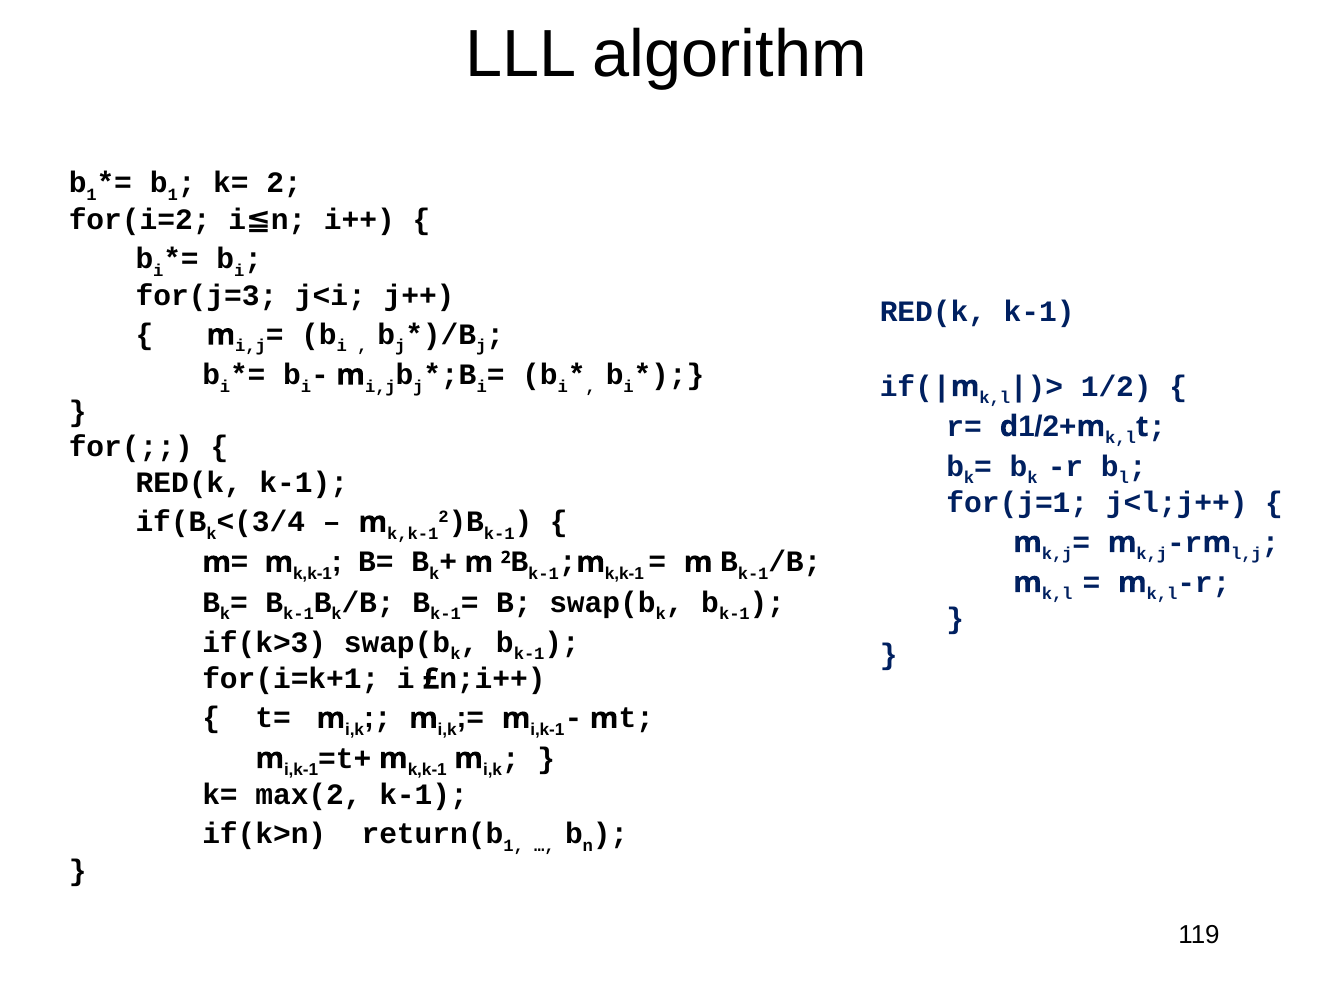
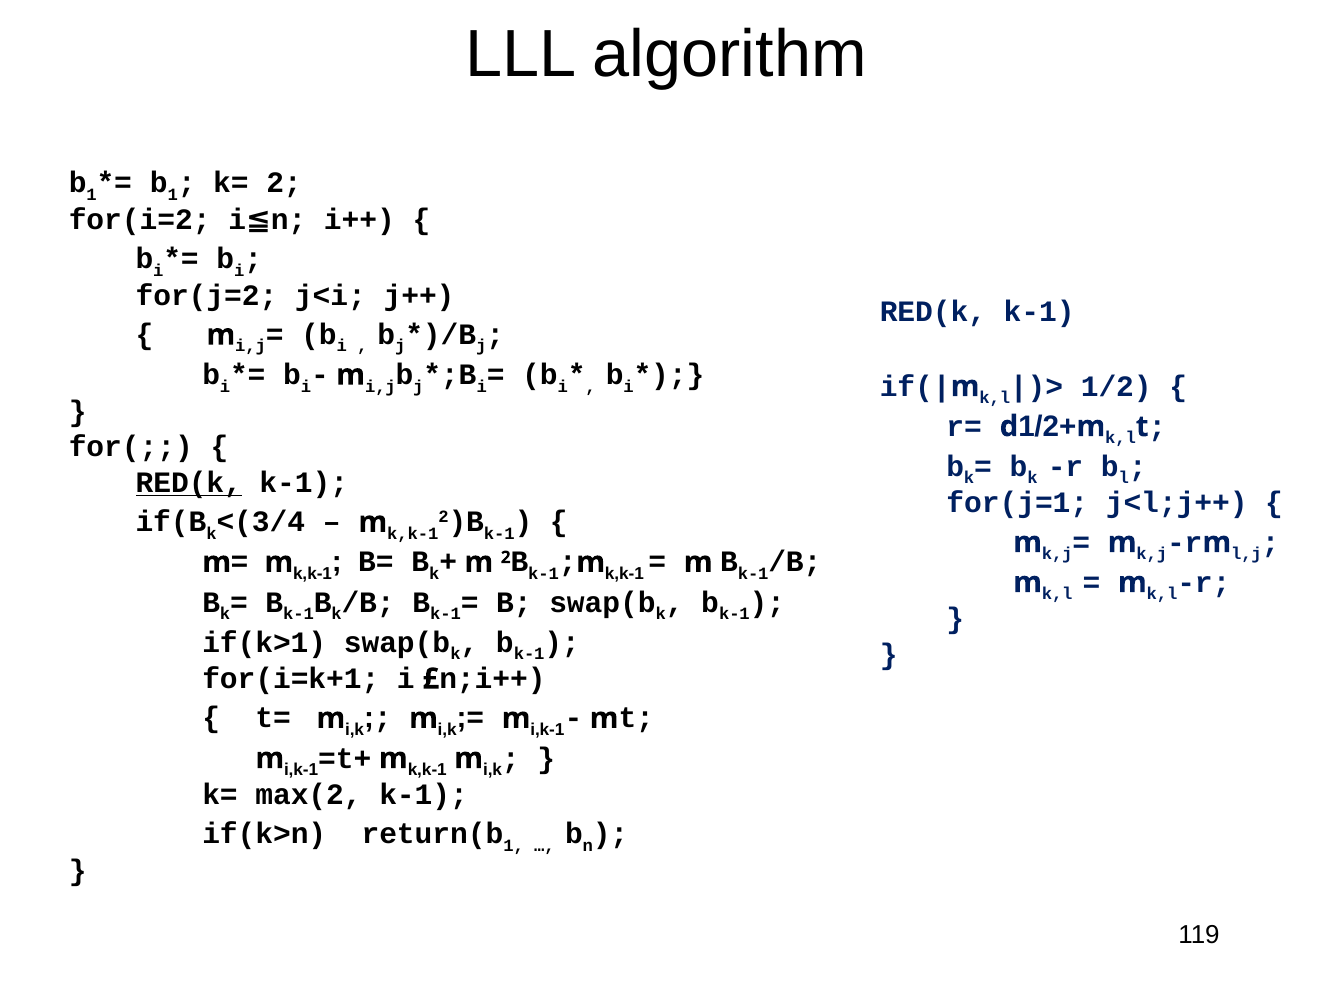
for(j=3: for(j=3 -> for(j=2
RED(k at (189, 483) underline: none -> present
if(k>3: if(k>3 -> if(k>1
